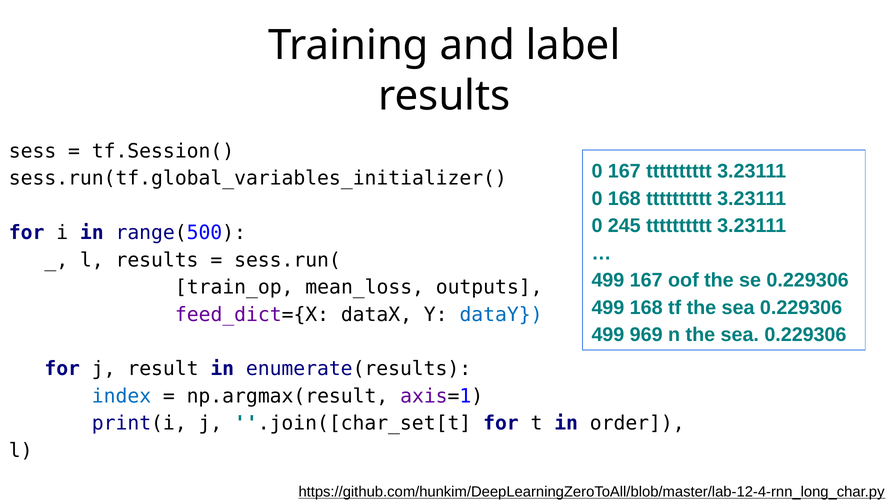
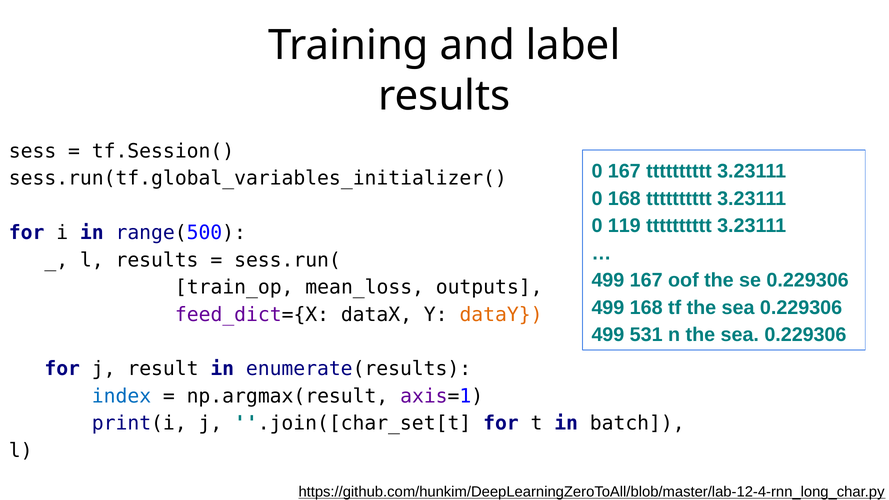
245: 245 -> 119
dataY colour: blue -> orange
969: 969 -> 531
order: order -> batch
